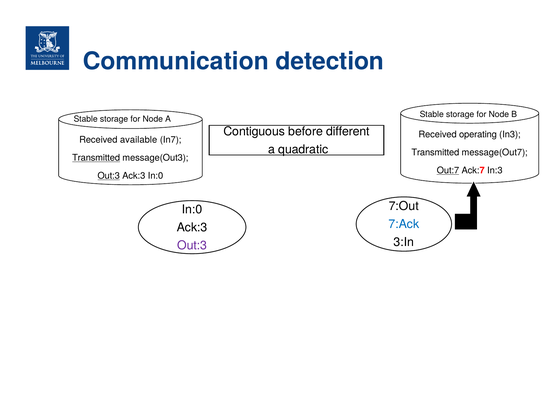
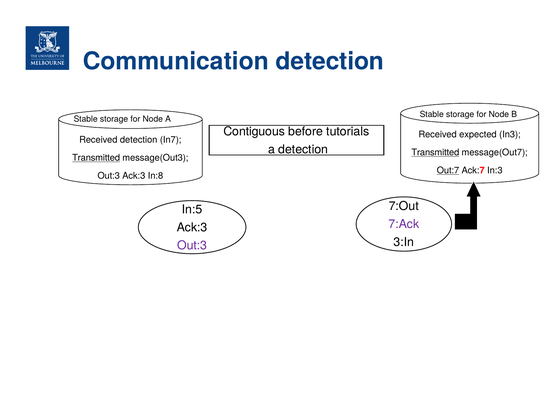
different: different -> tutorials
operating: operating -> expected
Received available: available -> detection
a quadratic: quadratic -> detection
Transmitted at (435, 152) underline: none -> present
Out:3 at (109, 176) underline: present -> none
Ack:3 In:0: In:0 -> In:8
In:0 at (192, 209): In:0 -> In:5
7:Ack colour: blue -> purple
